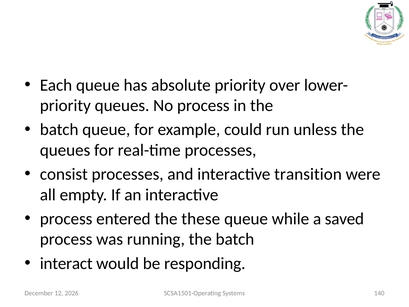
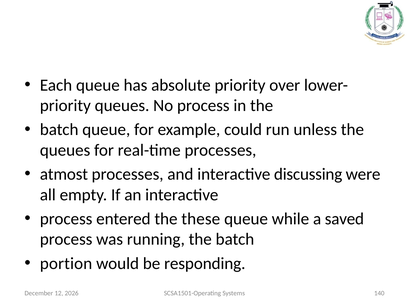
consist: consist -> atmost
transition: transition -> discussing
interact: interact -> portion
